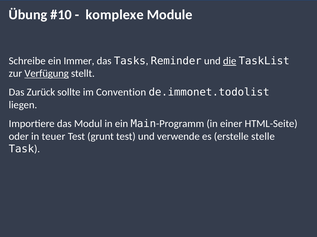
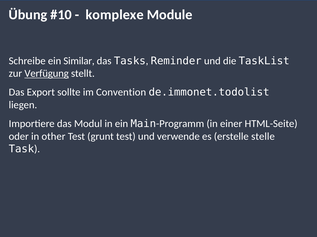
Immer: Immer -> Similar
die underline: present -> none
Zurück: Zurück -> Export
teuer: teuer -> other
